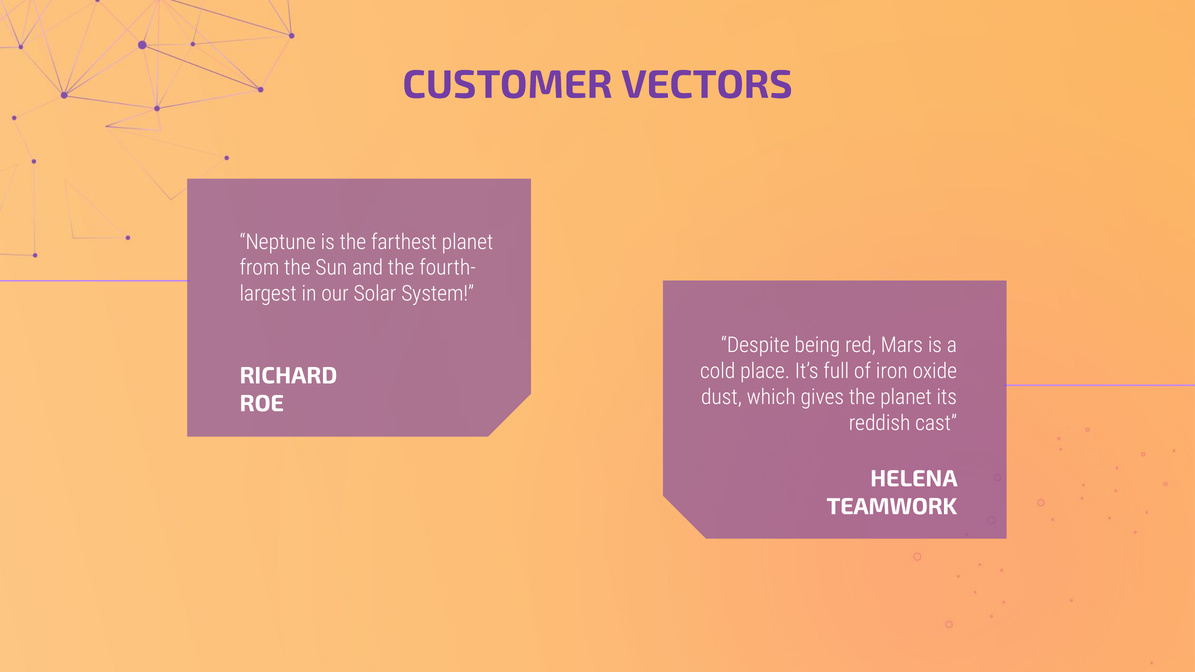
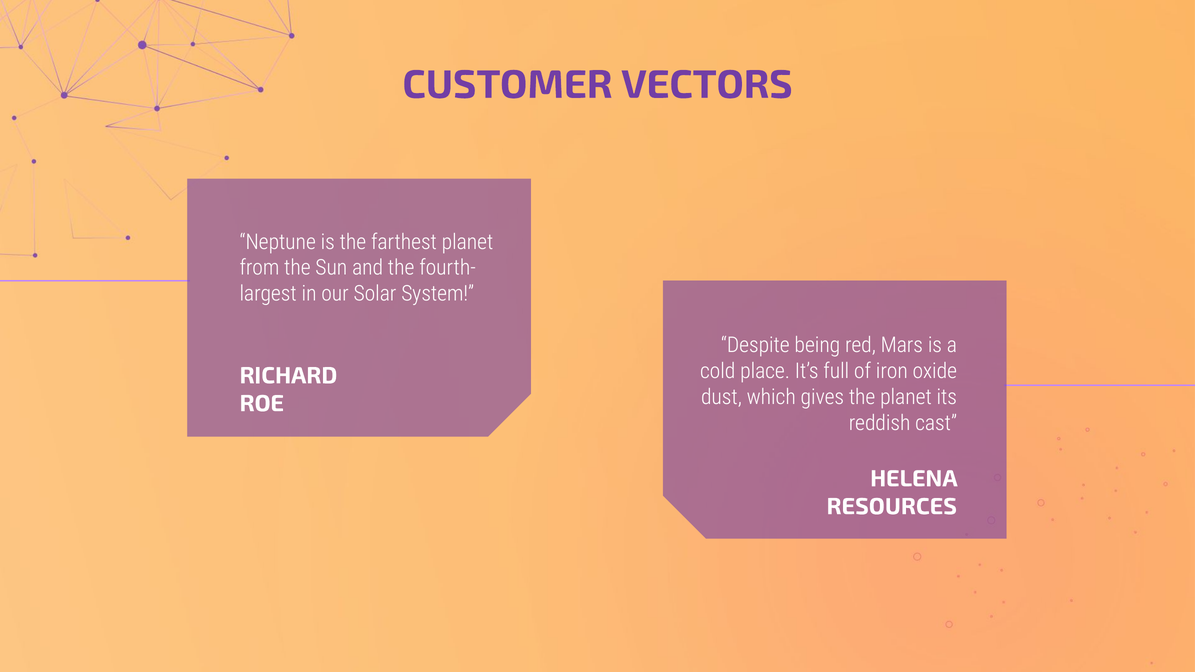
TEAMWORK: TEAMWORK -> RESOURCES
